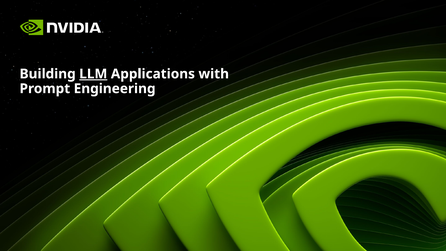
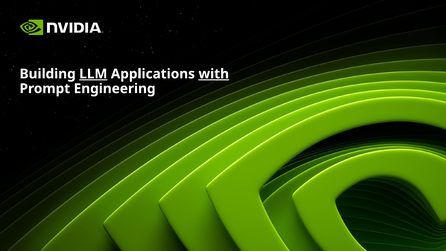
with underline: none -> present
